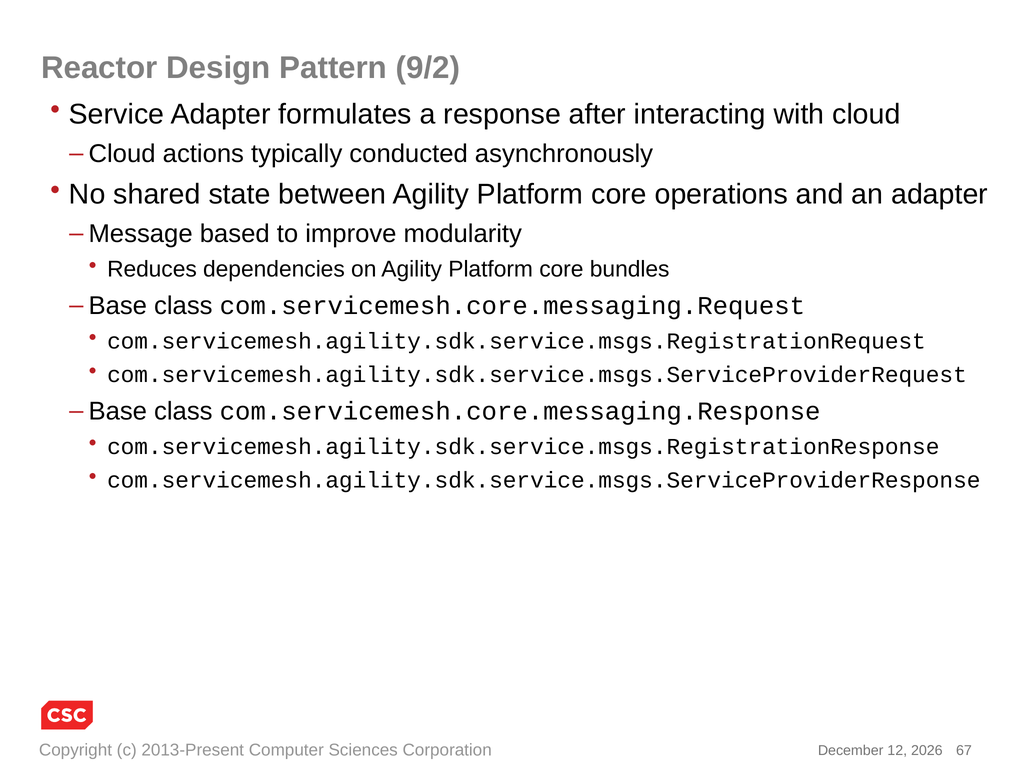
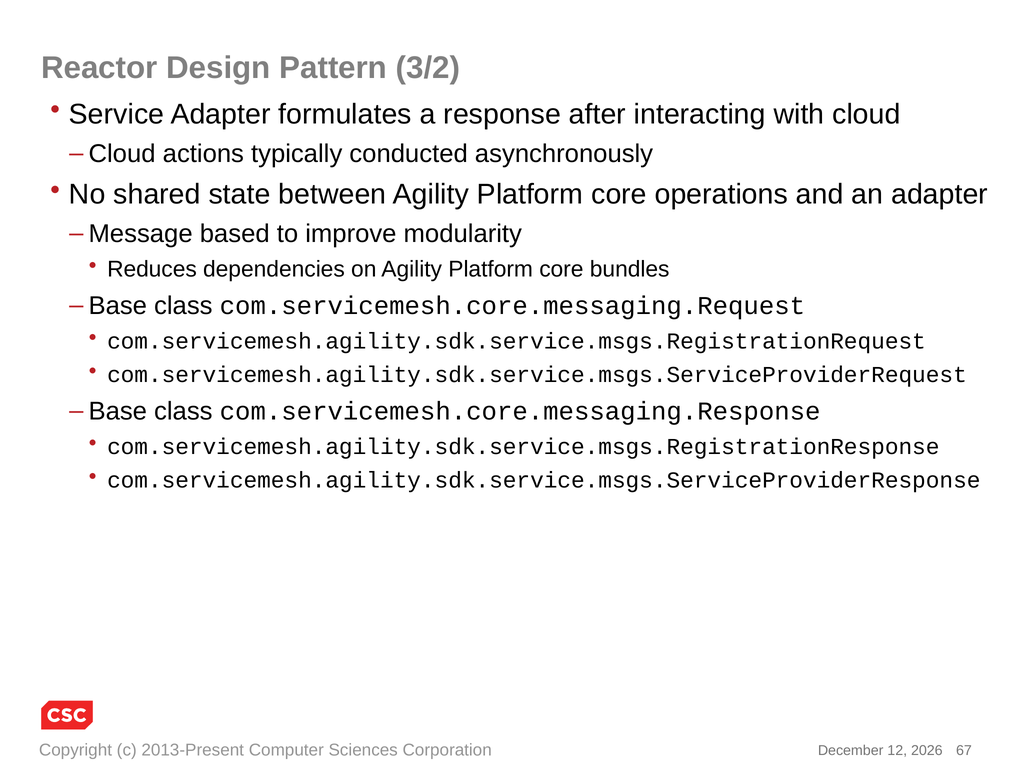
9/2: 9/2 -> 3/2
